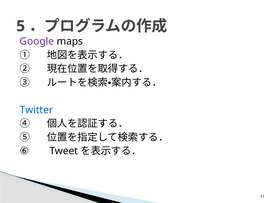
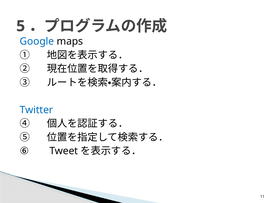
Google colour: purple -> blue
